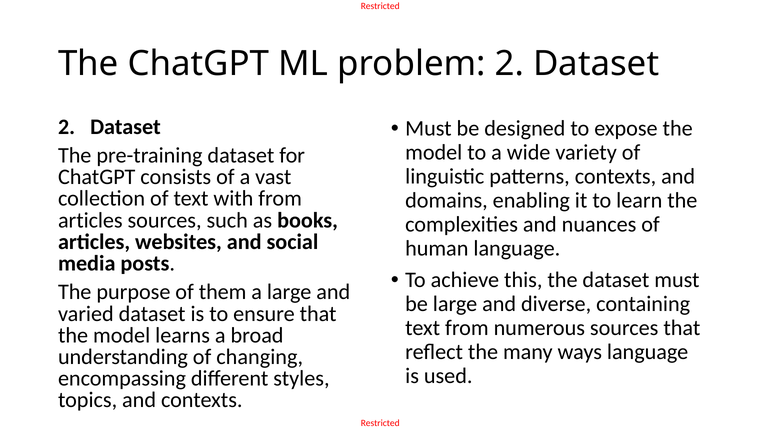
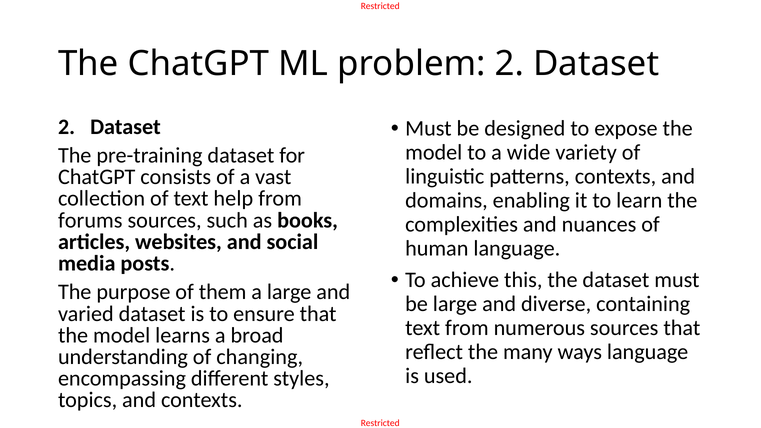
with: with -> help
articles at (90, 220): articles -> forums
